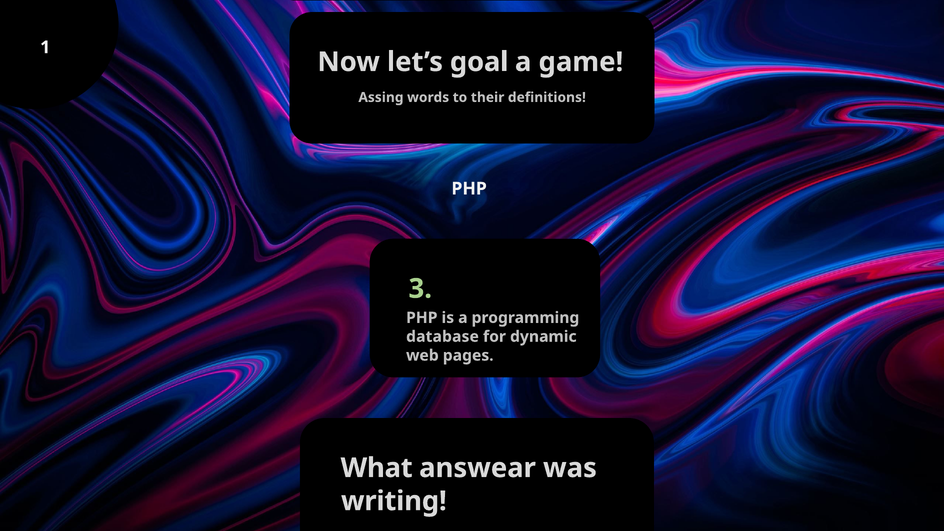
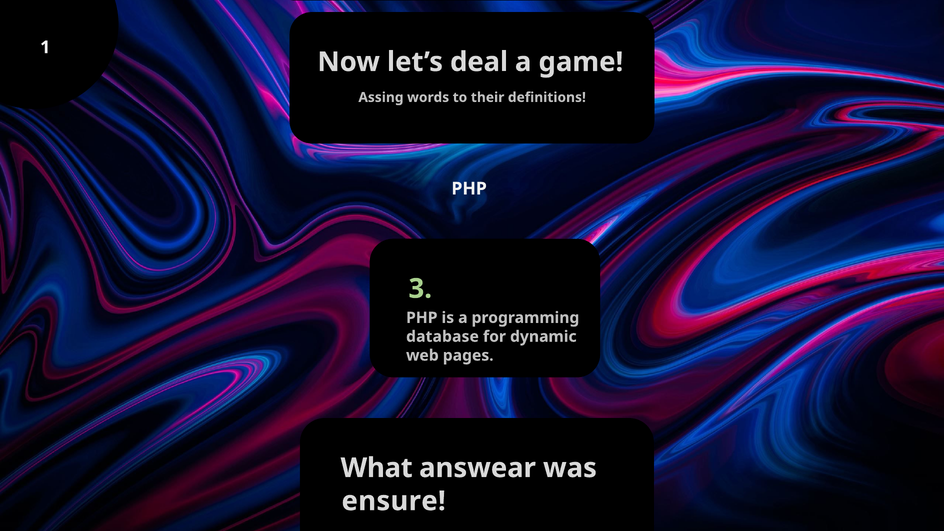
goal: goal -> deal
writing: writing -> ensure
